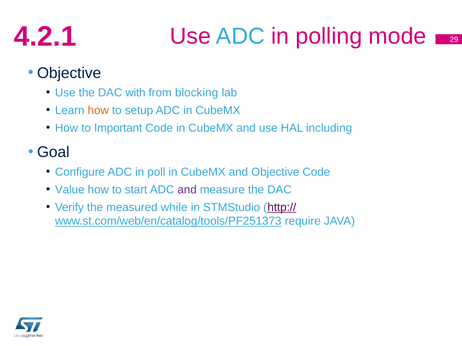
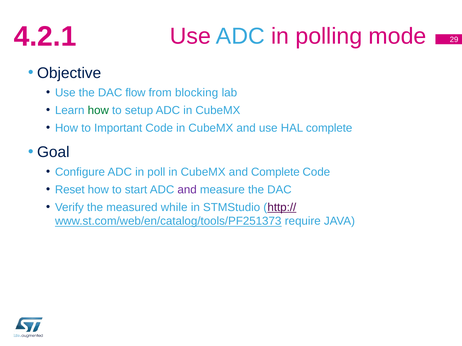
with: with -> flow
how at (98, 111) colour: orange -> green
HAL including: including -> complete
and Objective: Objective -> Complete
Value: Value -> Reset
